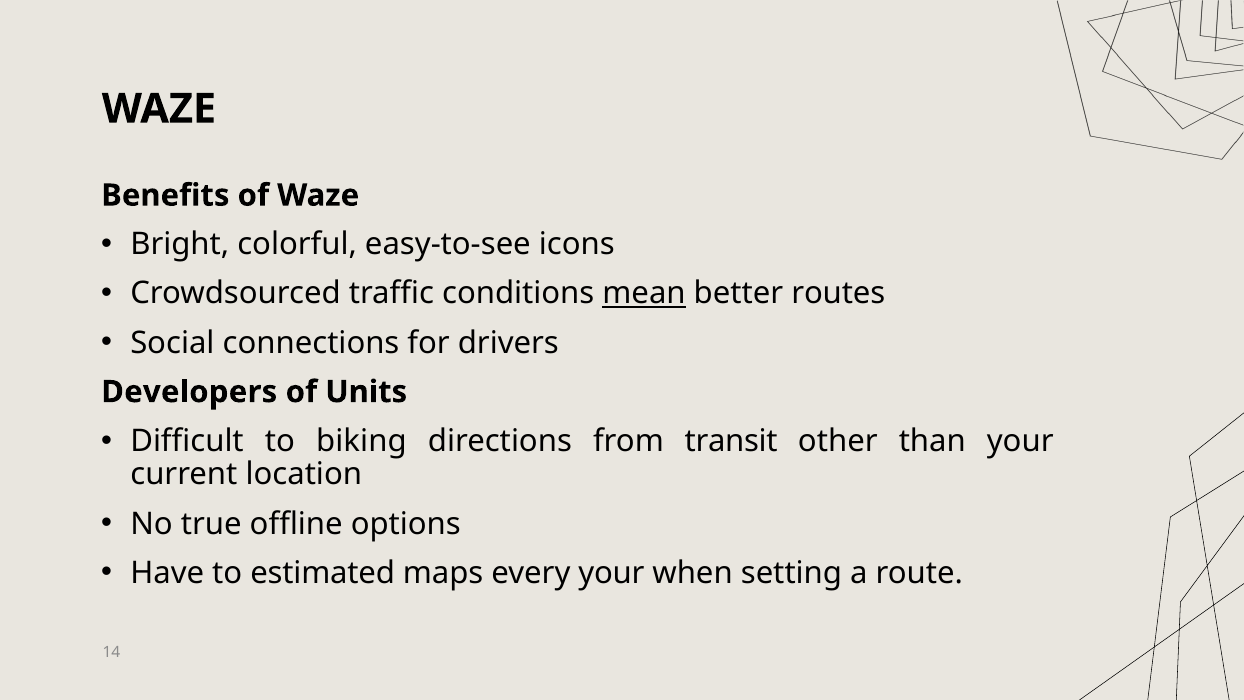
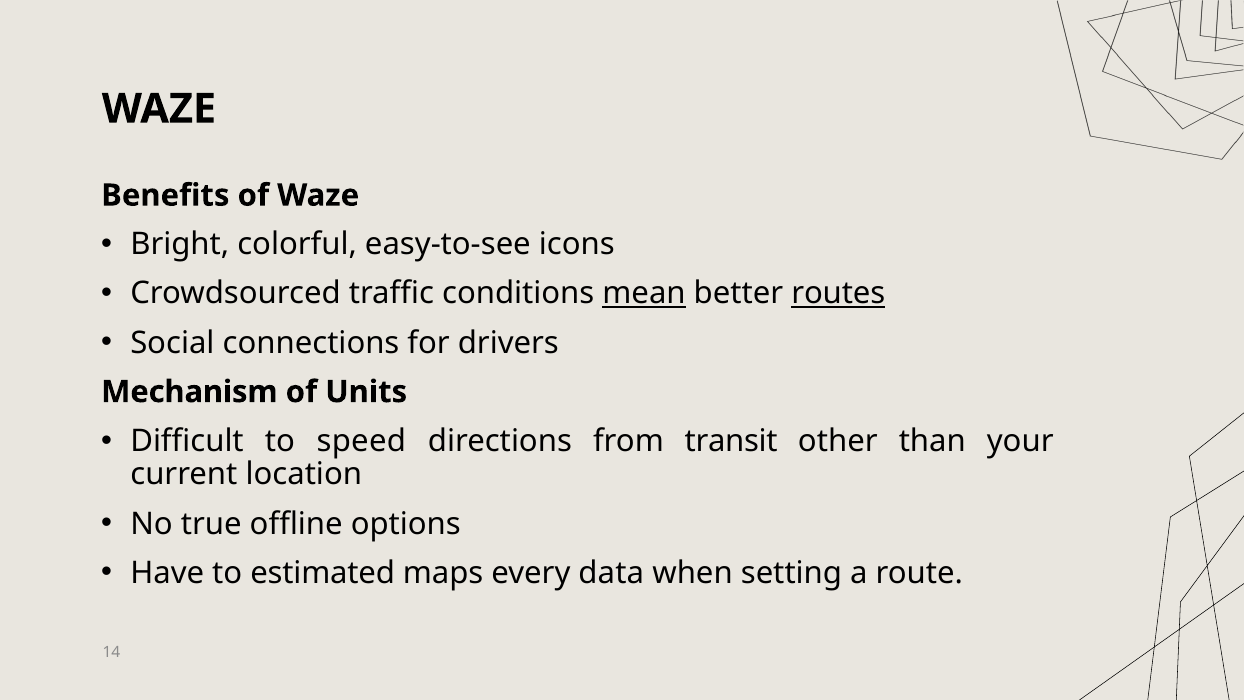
routes underline: none -> present
Developers: Developers -> Mechanism
biking: biking -> speed
every your: your -> data
